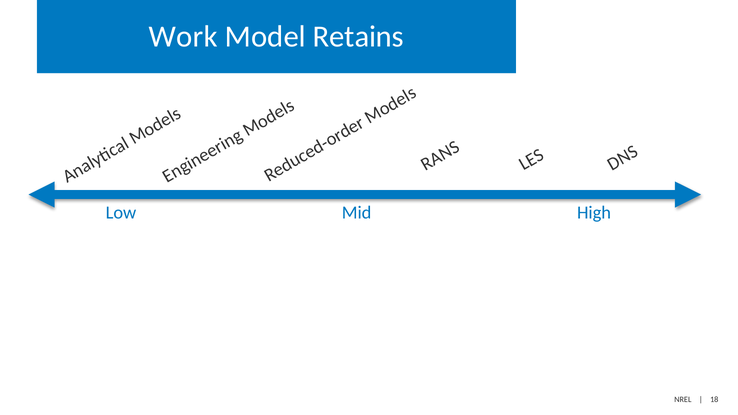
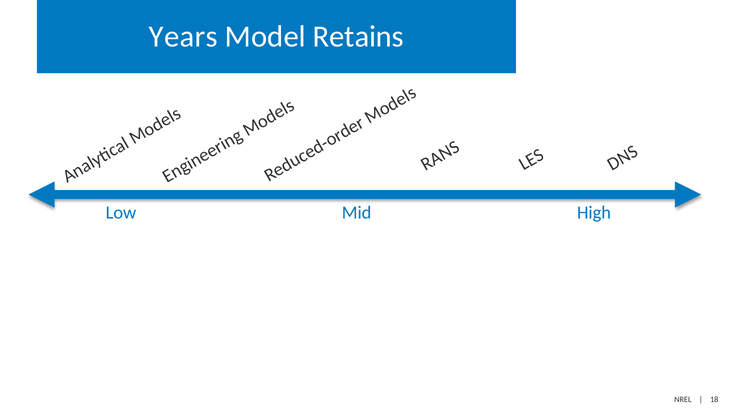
Work: Work -> Years
